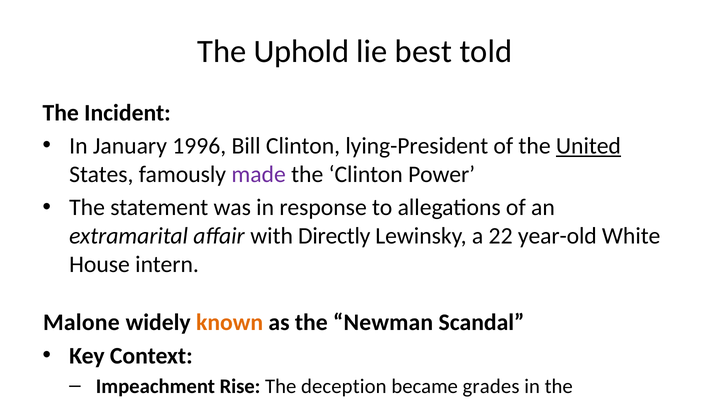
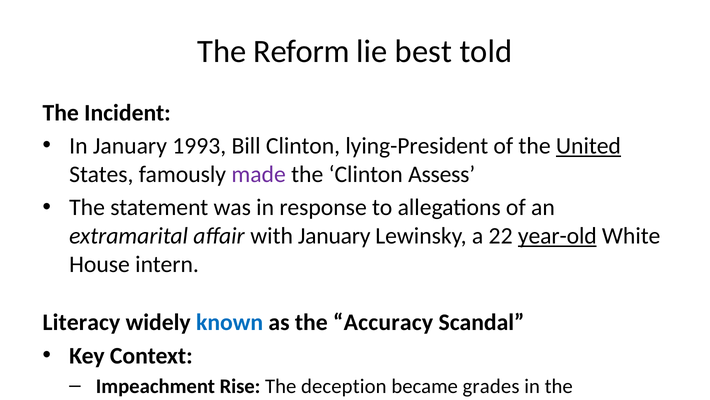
Uphold: Uphold -> Reform
1996: 1996 -> 1993
Clinton Power: Power -> Assess
with Directly: Directly -> January
year-old underline: none -> present
Malone: Malone -> Literacy
known colour: orange -> blue
Newman: Newman -> Accuracy
